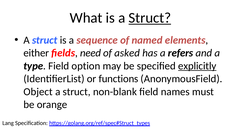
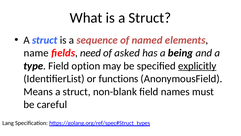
Struct at (150, 18) underline: present -> none
either: either -> name
refers: refers -> being
Object: Object -> Means
orange: orange -> careful
